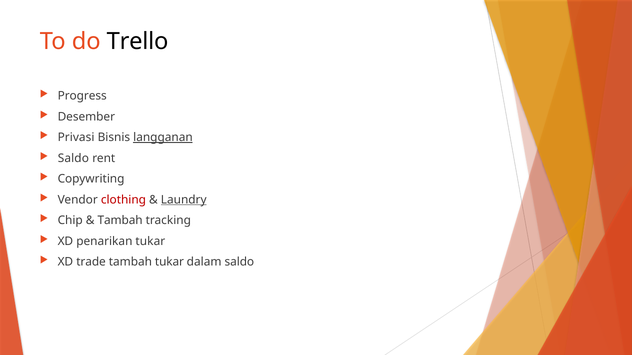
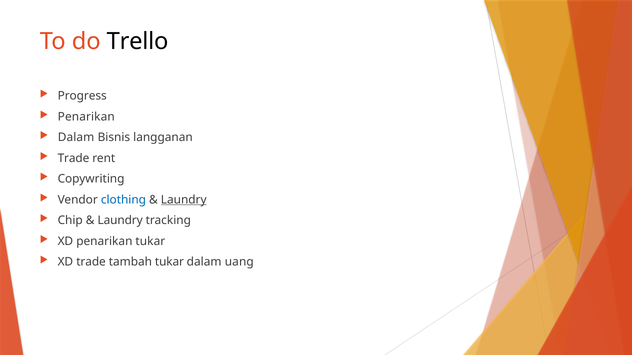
Desember at (86, 117): Desember -> Penarikan
Privasi at (76, 138): Privasi -> Dalam
langganan underline: present -> none
Saldo at (73, 158): Saldo -> Trade
clothing colour: red -> blue
Tambah at (120, 221): Tambah -> Laundry
dalam saldo: saldo -> uang
